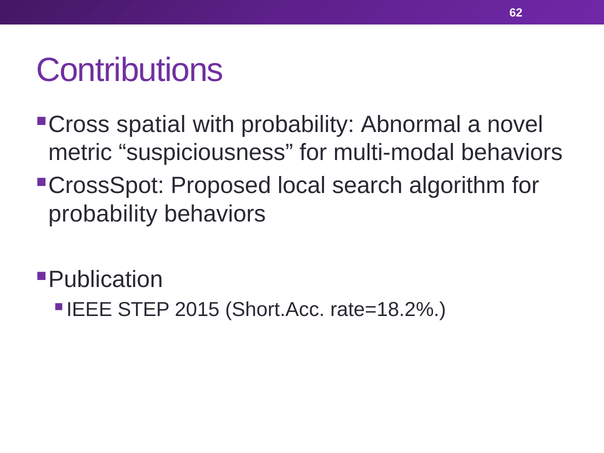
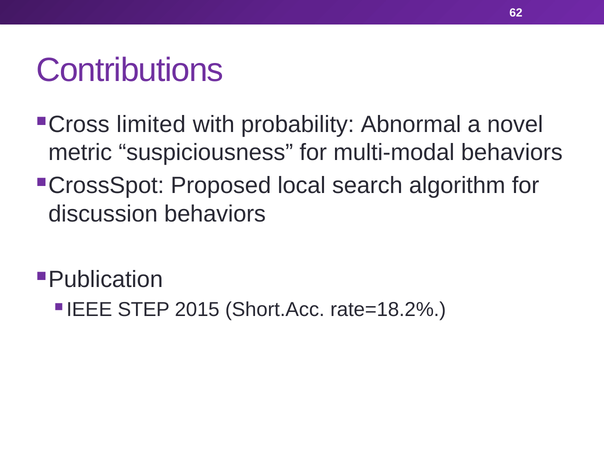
spatial: spatial -> limited
probability at (103, 214): probability -> discussion
